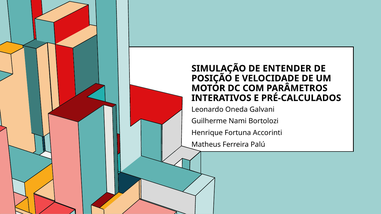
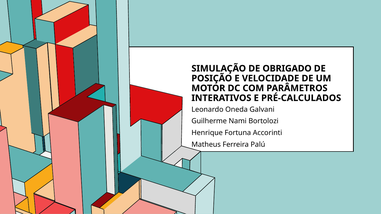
ENTENDER: ENTENDER -> OBRIGADO
